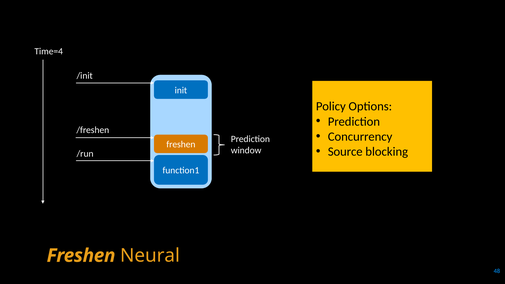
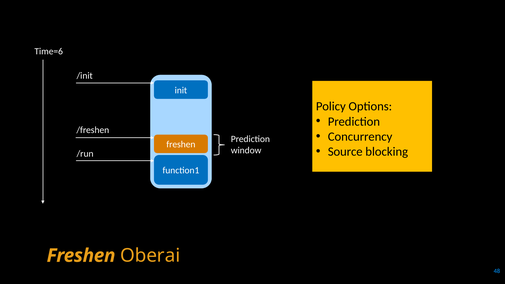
Time=4: Time=4 -> Time=6
Neural: Neural -> Oberai
